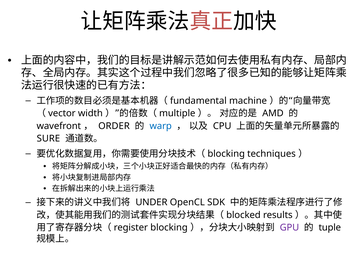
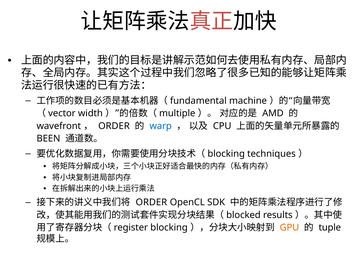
SURE: SURE -> BEEN
UNDER at (151, 202): UNDER -> ORDER
GPU colour: purple -> orange
